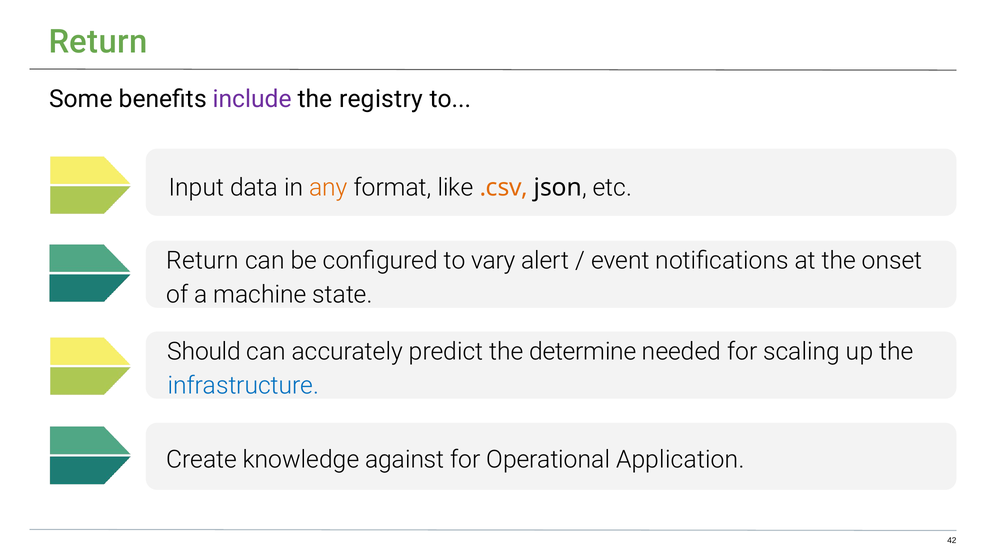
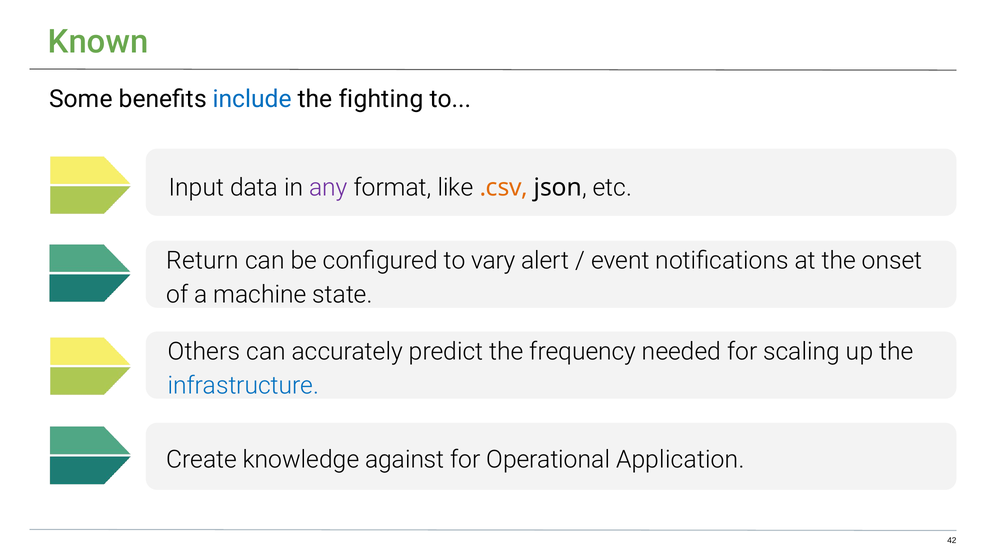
Return at (98, 42): Return -> Known
include colour: purple -> blue
registry: registry -> fighting
any colour: orange -> purple
Should: Should -> Others
determine: determine -> frequency
